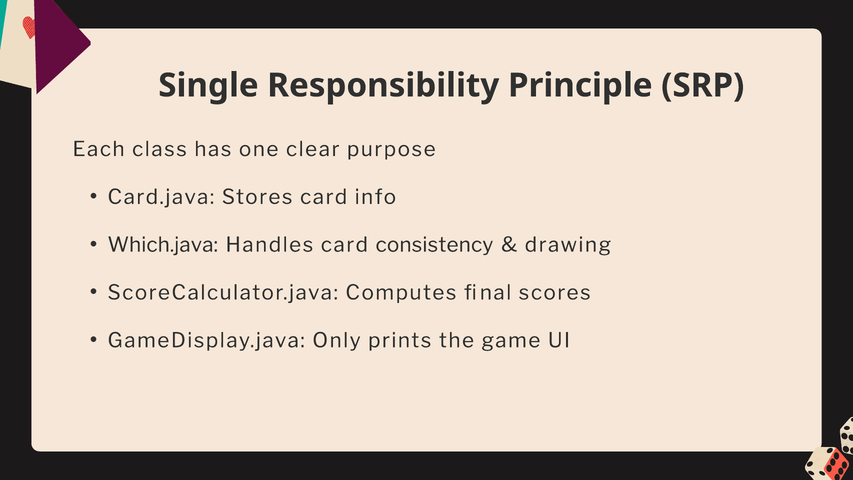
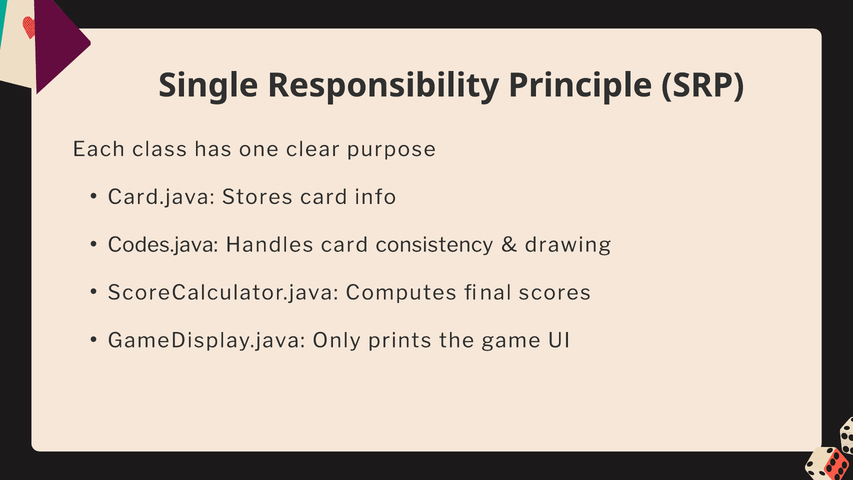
Which.java: Which.java -> Codes.java
